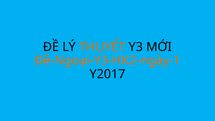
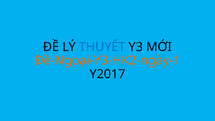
THUYẾT colour: orange -> blue
